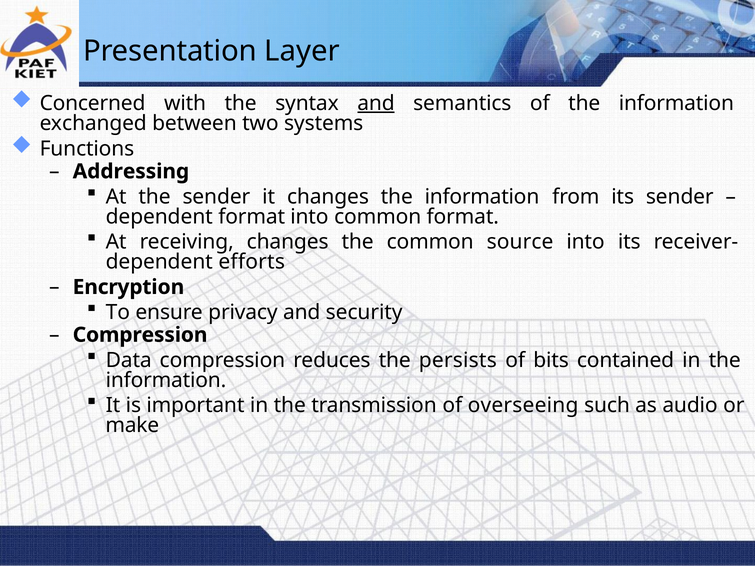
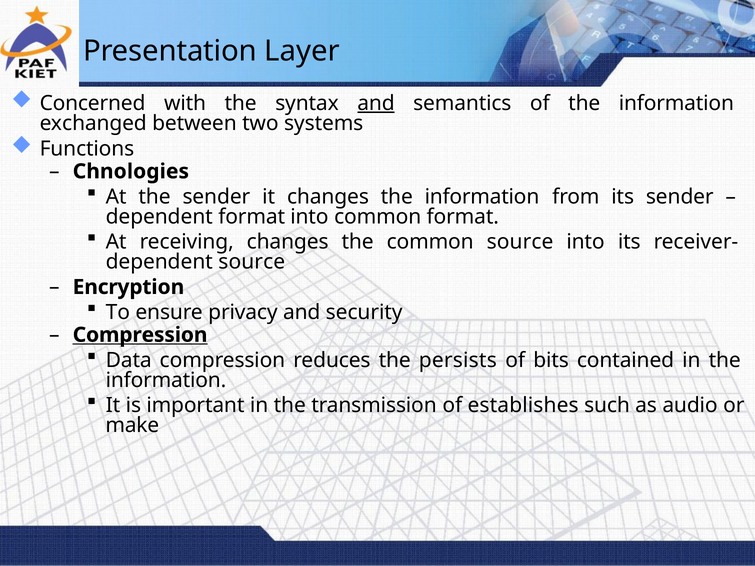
Addressing: Addressing -> Chnologies
dependent efforts: efforts -> source
Compression at (140, 335) underline: none -> present
overseeing: overseeing -> establishes
